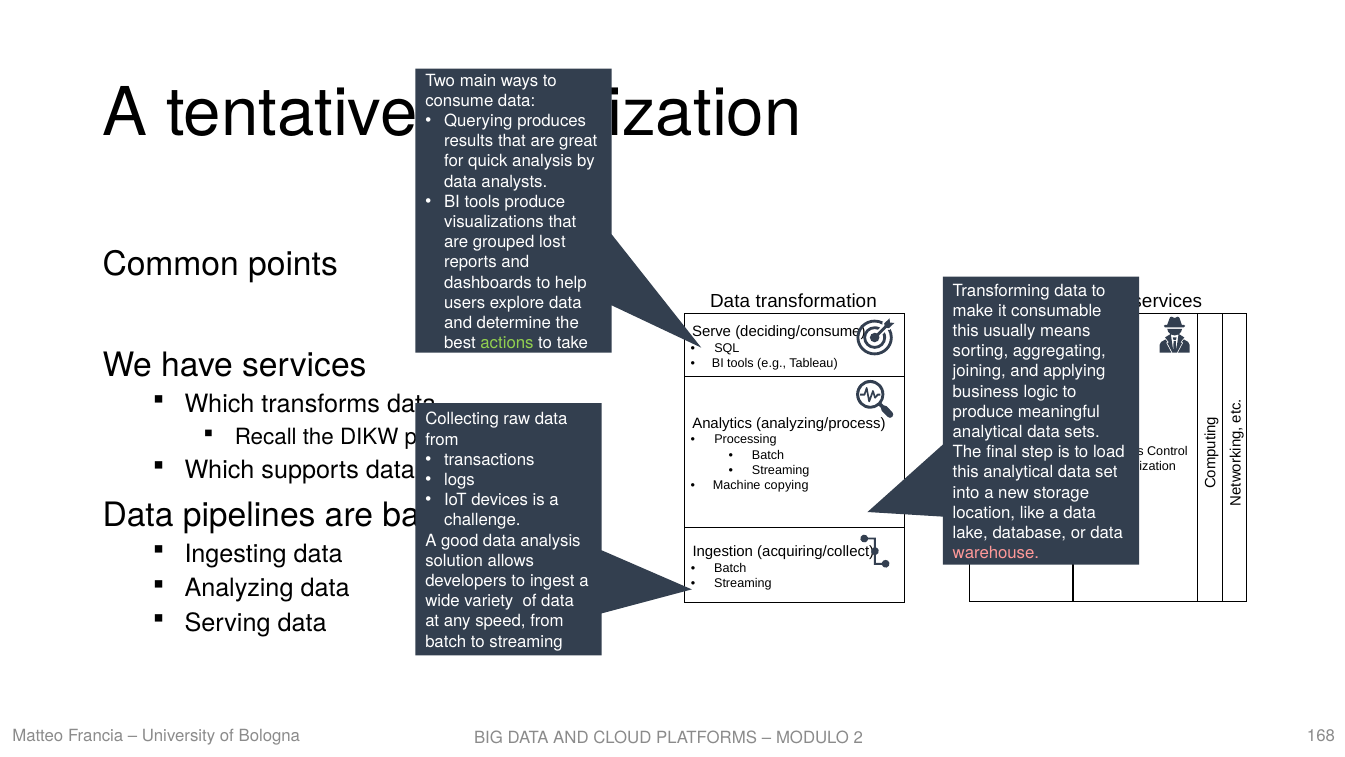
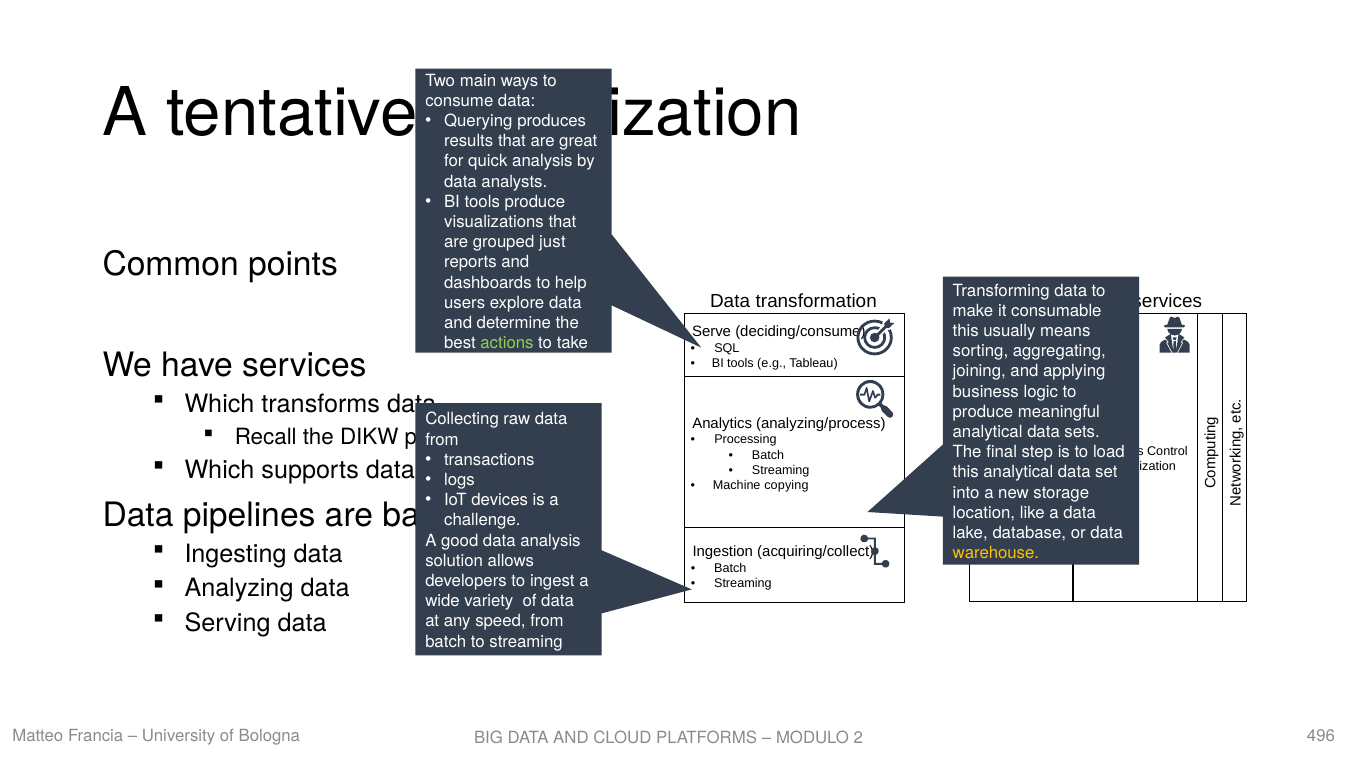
lost: lost -> just
warehouse colour: pink -> yellow
168: 168 -> 496
